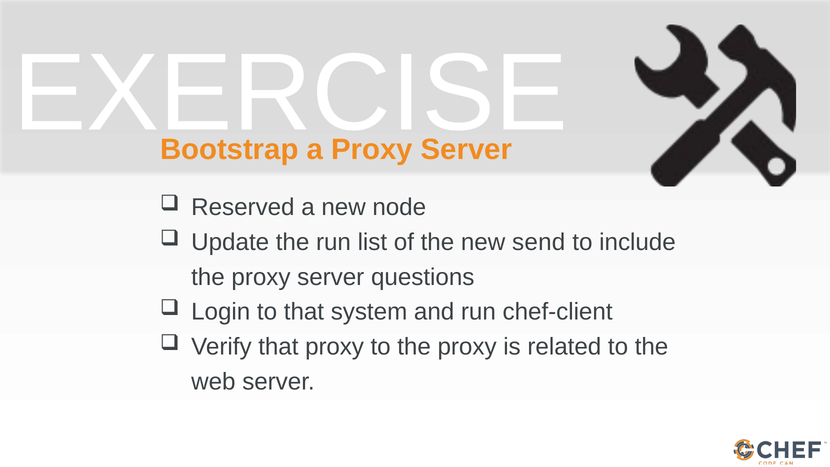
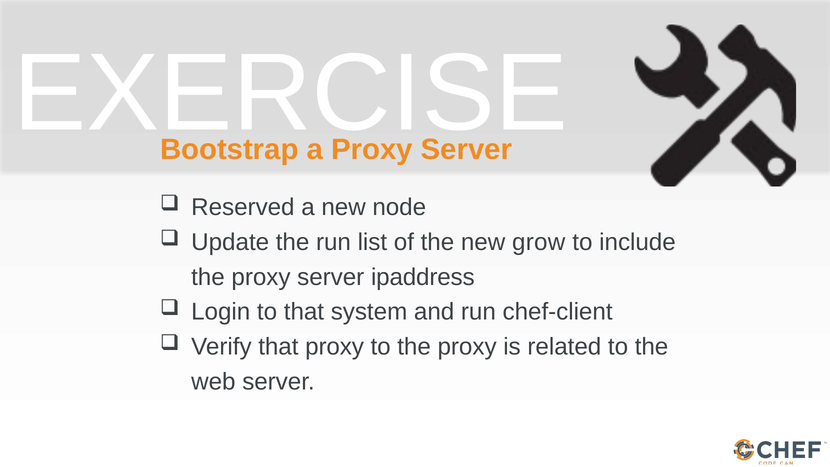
send: send -> grow
questions: questions -> ipaddress
